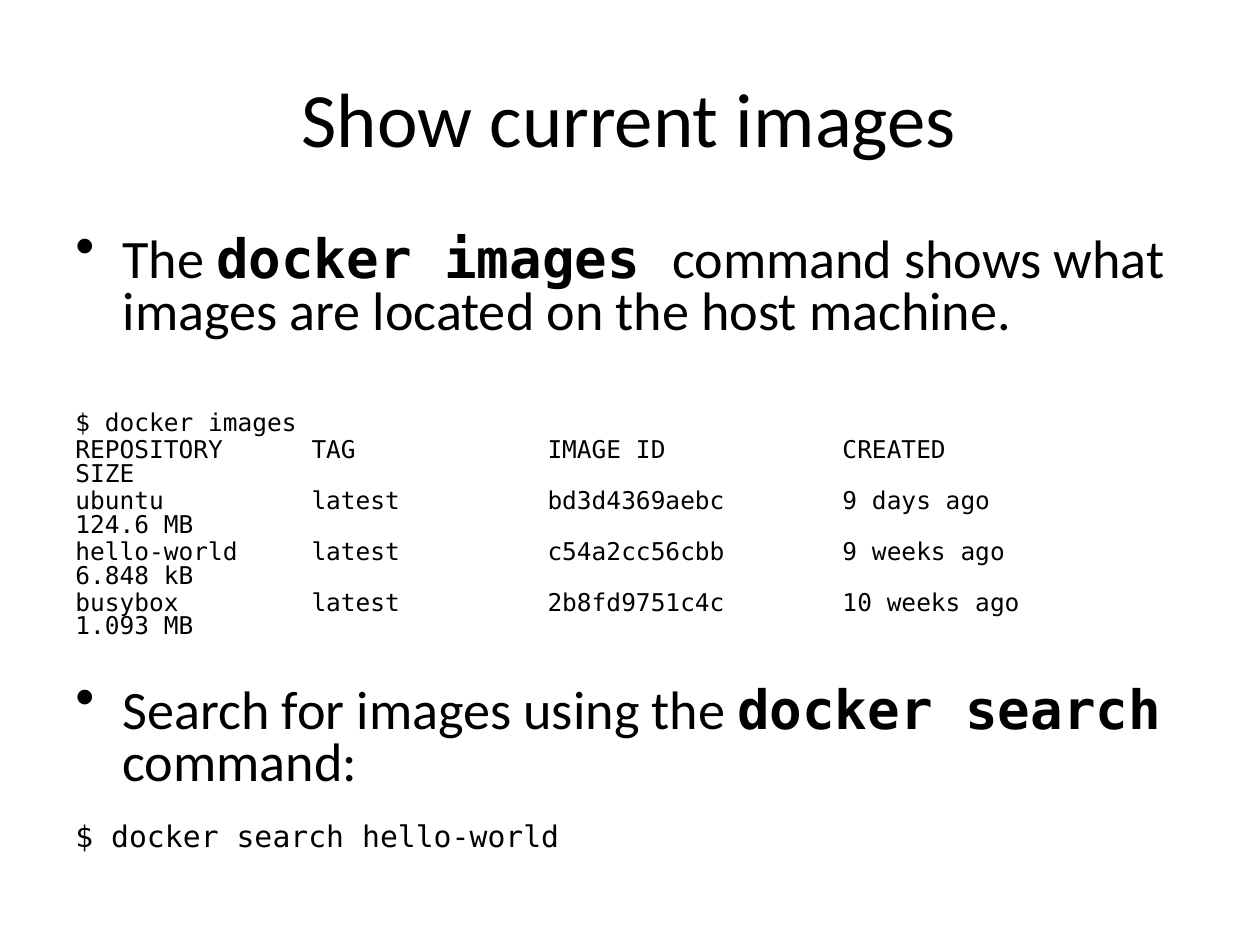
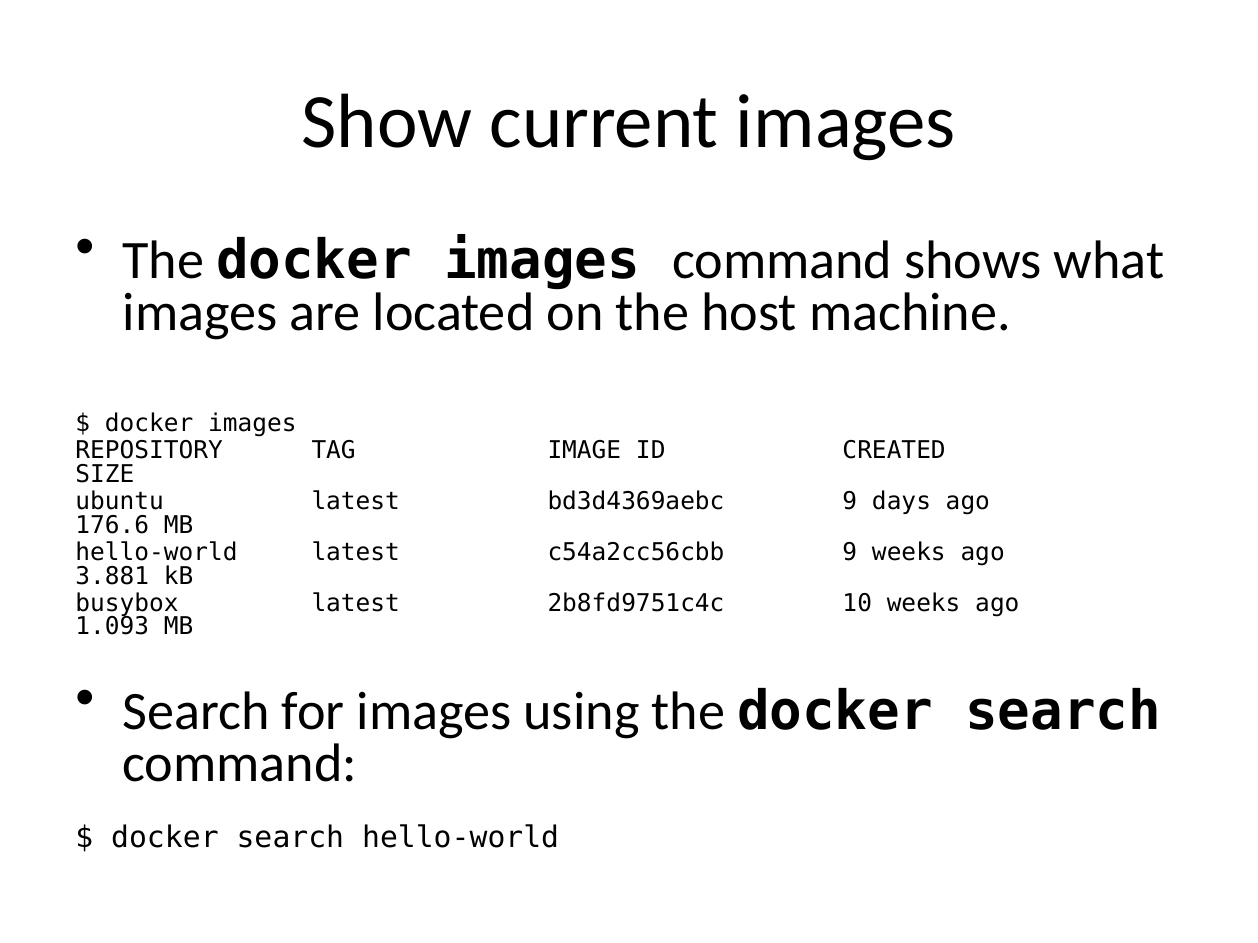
124.6: 124.6 -> 176.6
6.848: 6.848 -> 3.881
